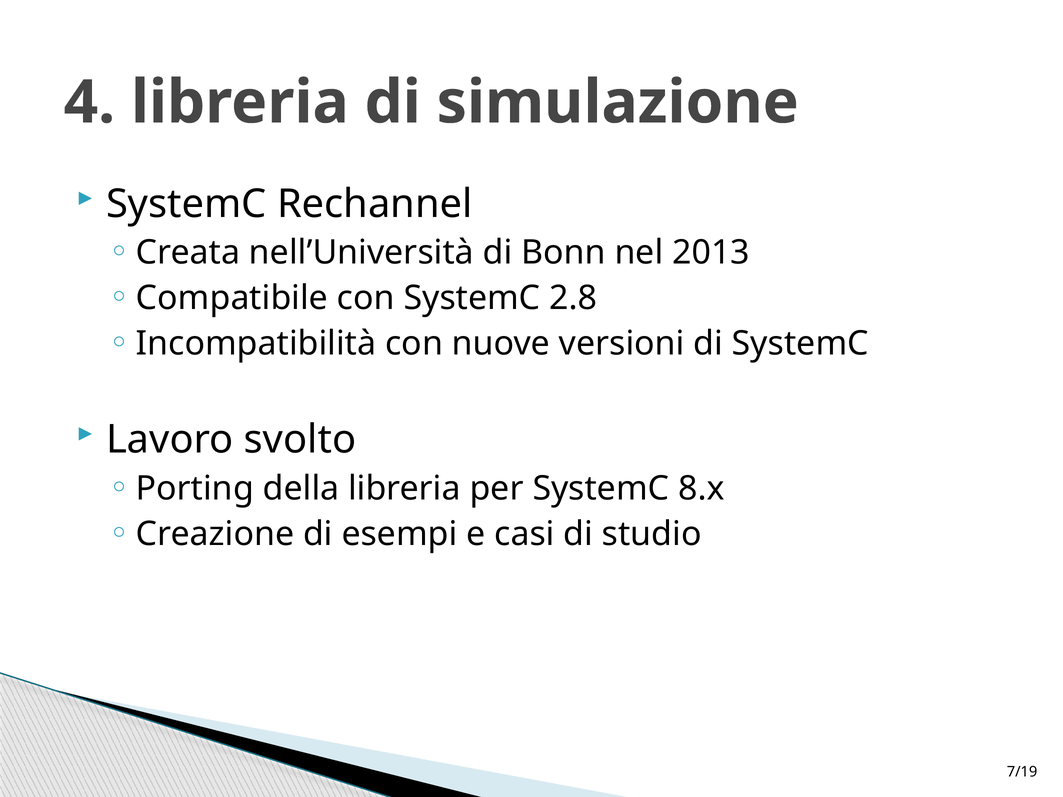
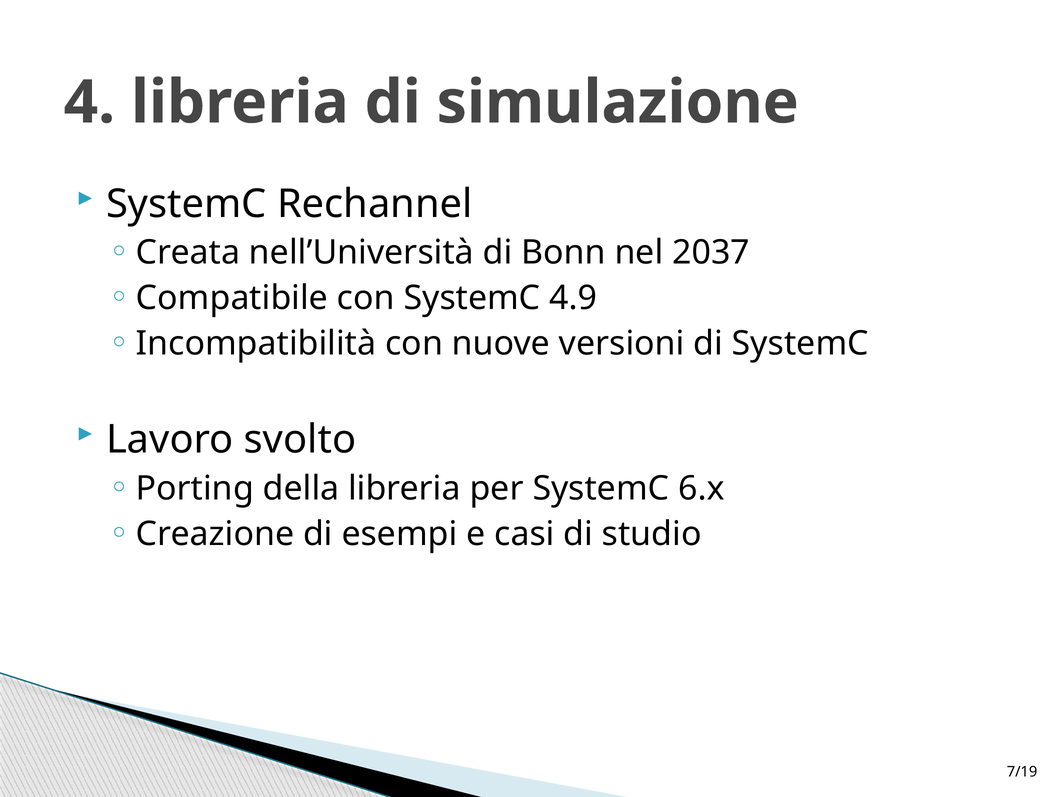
2013: 2013 -> 2037
2.8: 2.8 -> 4.9
8.x: 8.x -> 6.x
